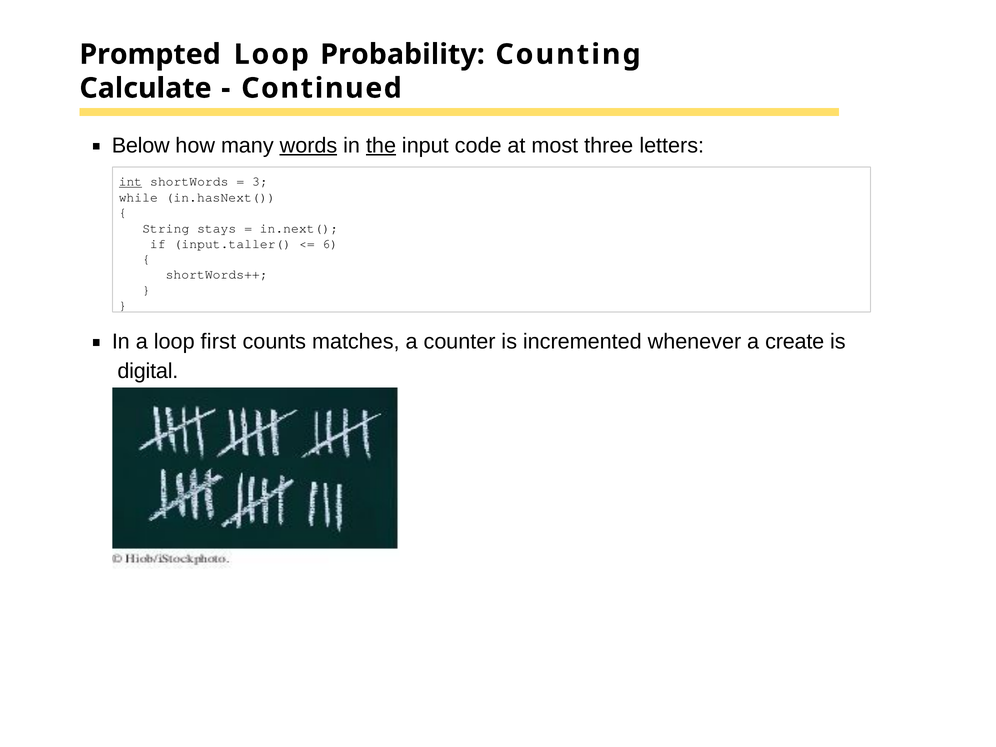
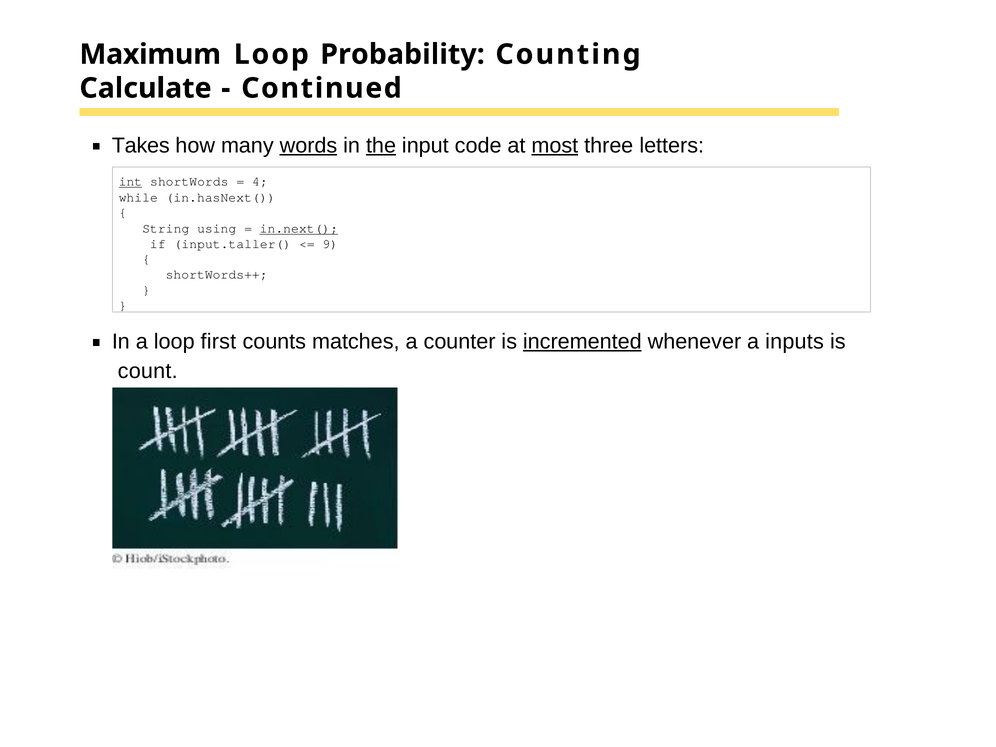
Prompted: Prompted -> Maximum
Below: Below -> Takes
most underline: none -> present
3: 3 -> 4
stays: stays -> using
in.next( underline: none -> present
6: 6 -> 9
incremented underline: none -> present
create: create -> inputs
digital: digital -> count
